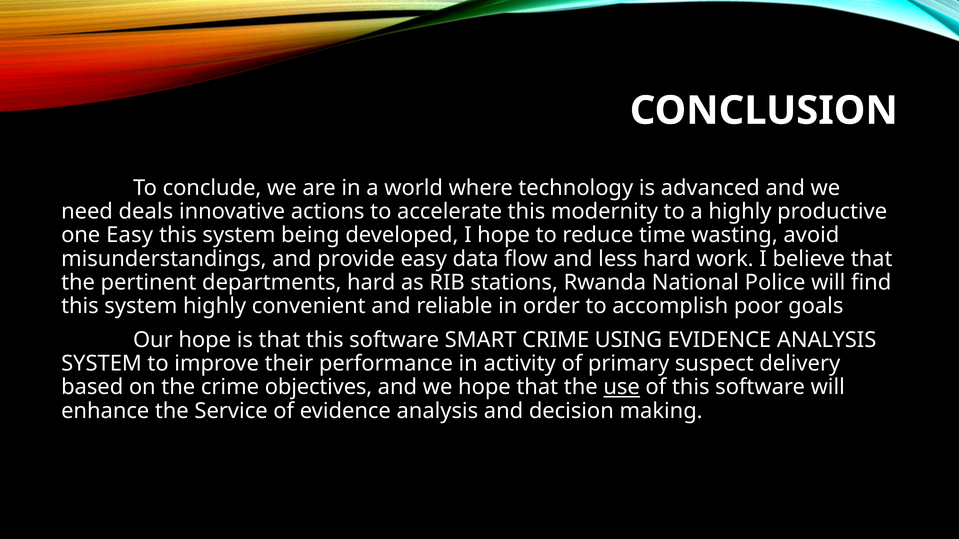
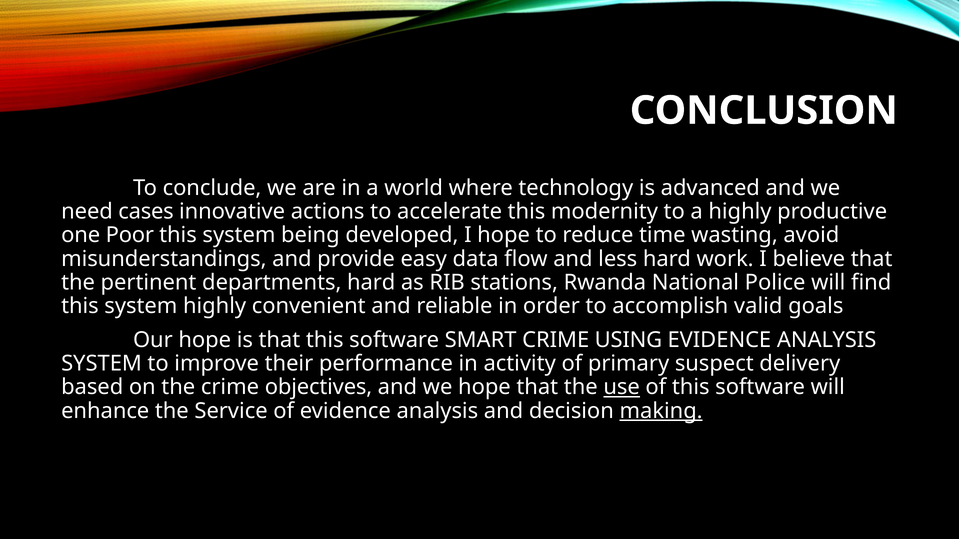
deals: deals -> cases
one Easy: Easy -> Poor
poor: poor -> valid
making underline: none -> present
